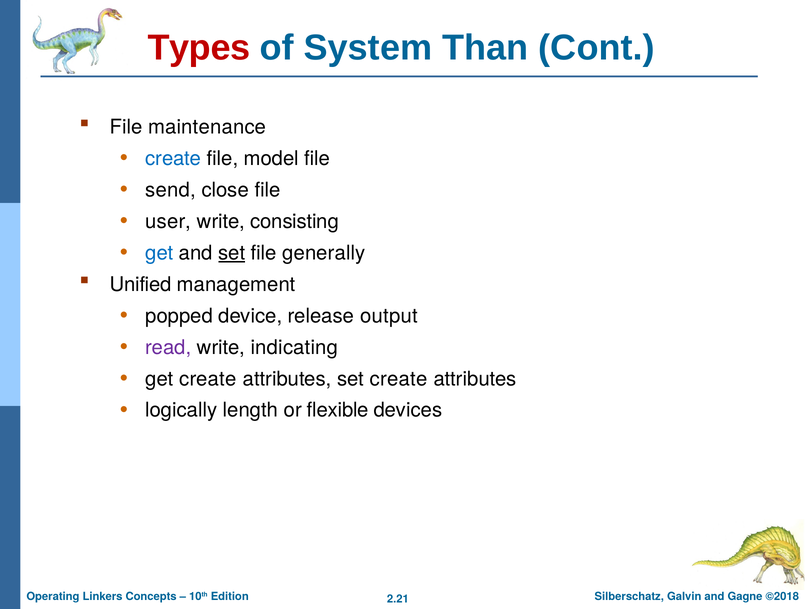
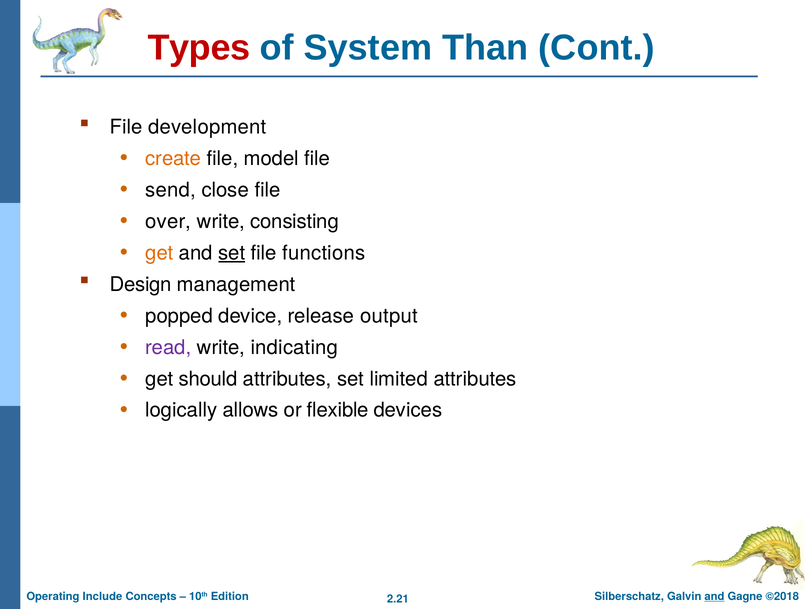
maintenance: maintenance -> development
create at (173, 159) colour: blue -> orange
user: user -> over
get at (159, 253) colour: blue -> orange
generally: generally -> functions
Unified: Unified -> Design
get create: create -> should
set create: create -> limited
length: length -> allows
Linkers: Linkers -> Include
and at (714, 597) underline: none -> present
